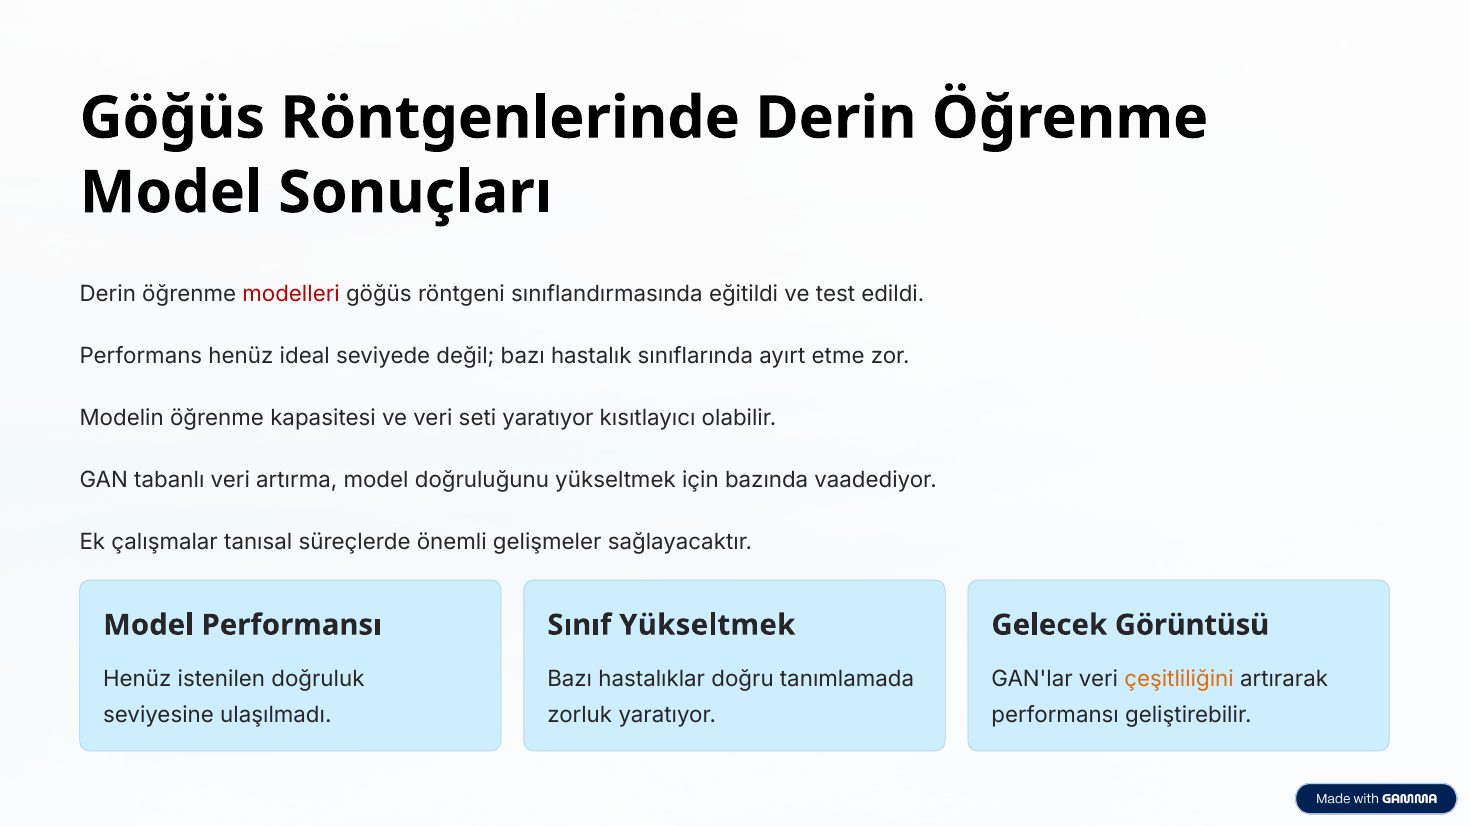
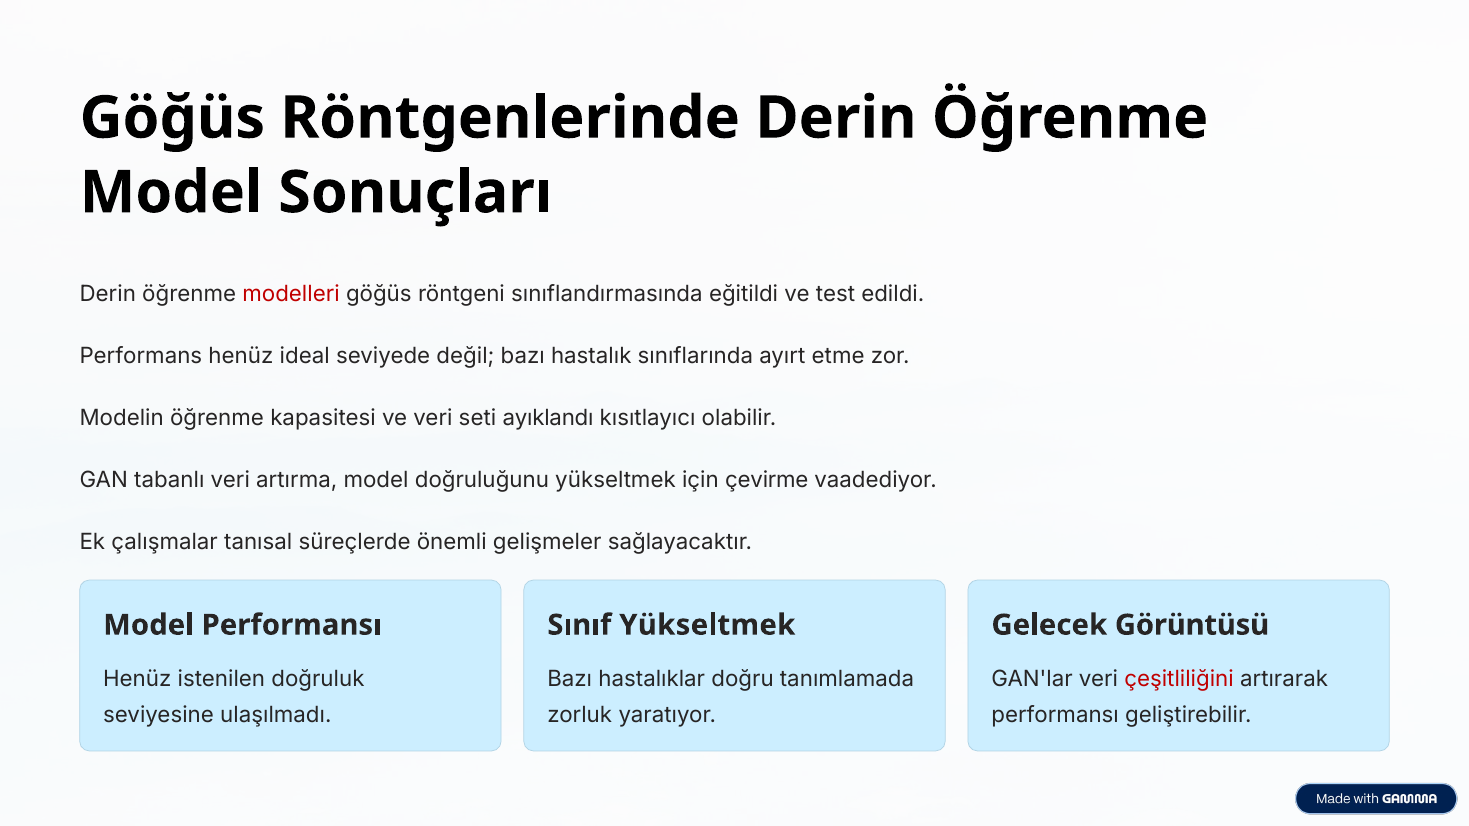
seti yaratıyor: yaratıyor -> ayıklandı
bazında: bazında -> çevirme
çeşitliliğini colour: orange -> red
